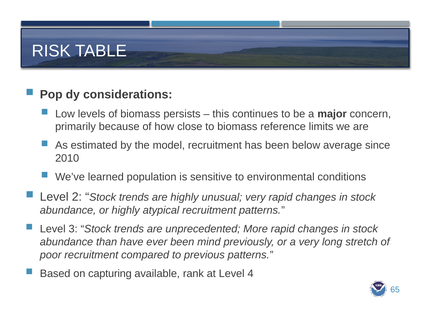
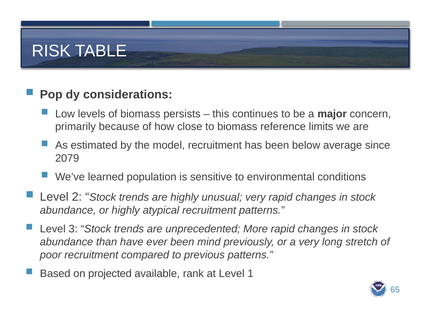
2010: 2010 -> 2079
capturing: capturing -> projected
4: 4 -> 1
